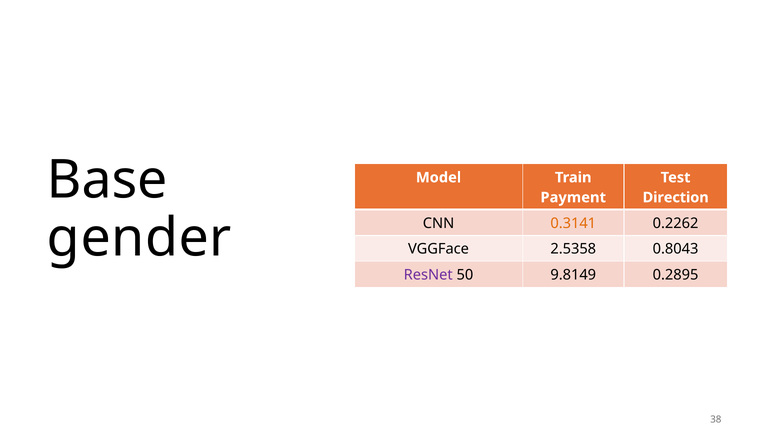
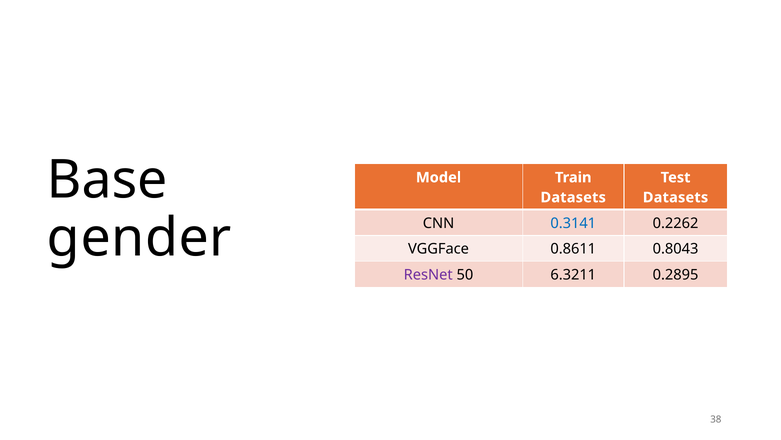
Payment at (573, 197): Payment -> Datasets
Direction at (676, 197): Direction -> Datasets
0.3141 colour: orange -> blue
2.5358: 2.5358 -> 0.8611
9.8149: 9.8149 -> 6.3211
